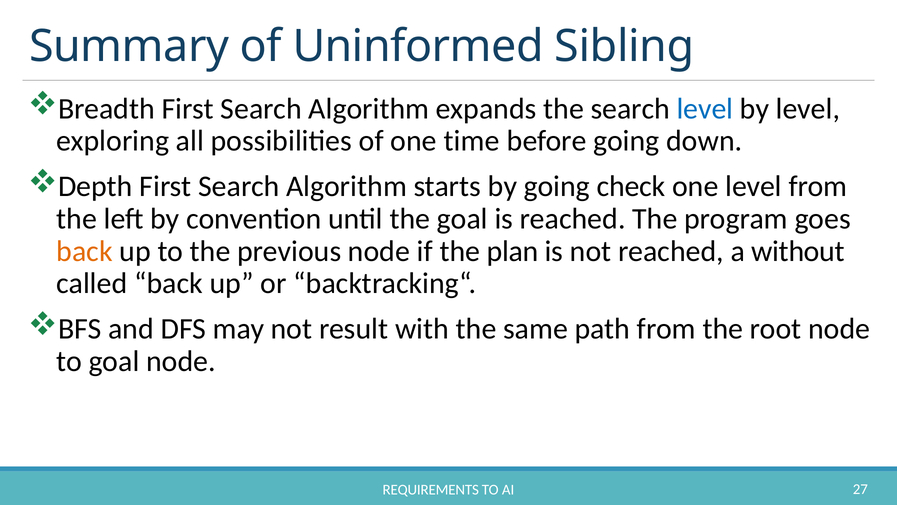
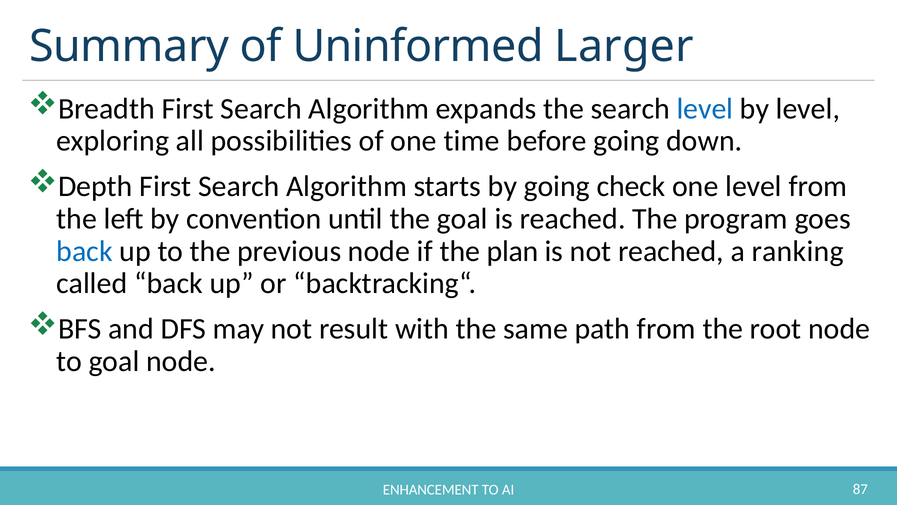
Sibling: Sibling -> Larger
back at (85, 251) colour: orange -> blue
without: without -> ranking
REQUIREMENTS: REQUIREMENTS -> ENHANCEMENT
27: 27 -> 87
